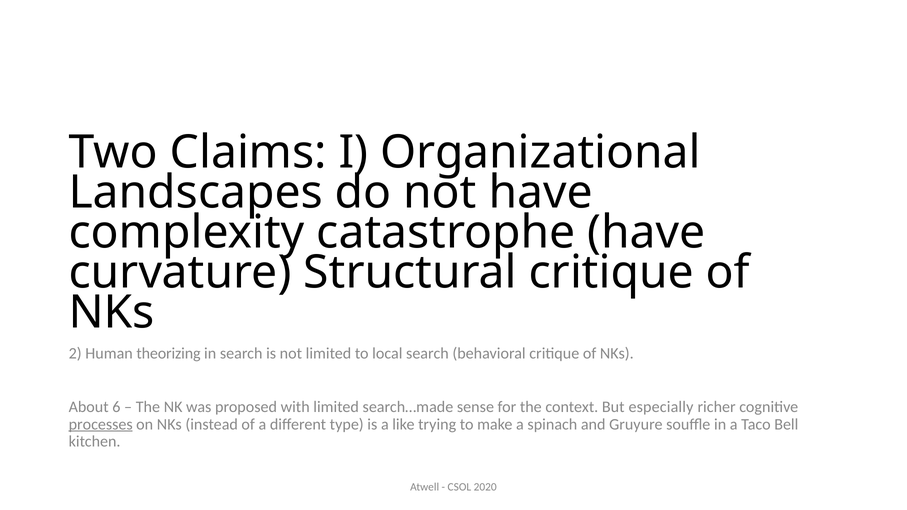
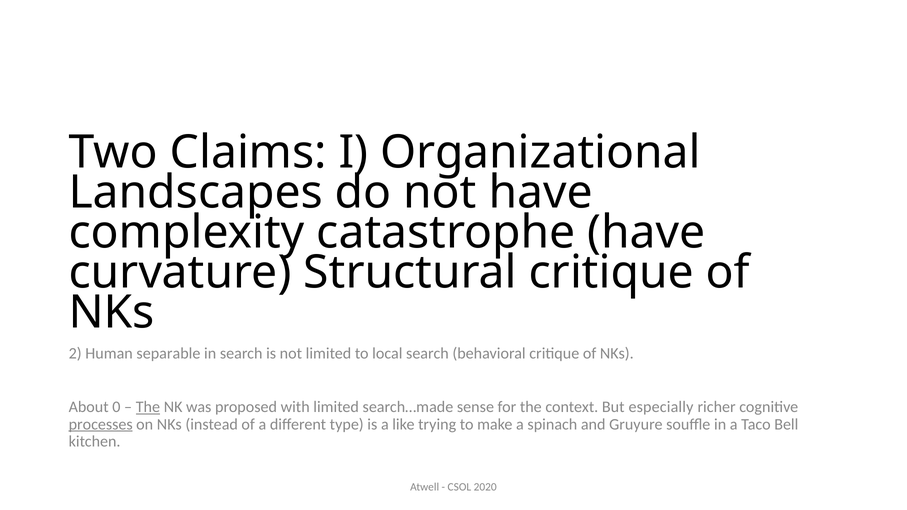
theorizing: theorizing -> separable
6: 6 -> 0
The at (148, 407) underline: none -> present
